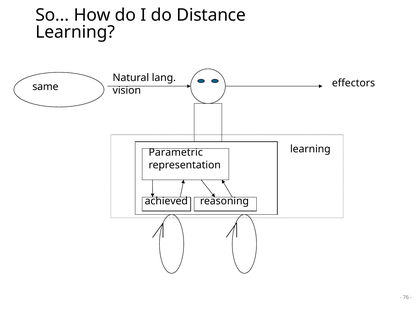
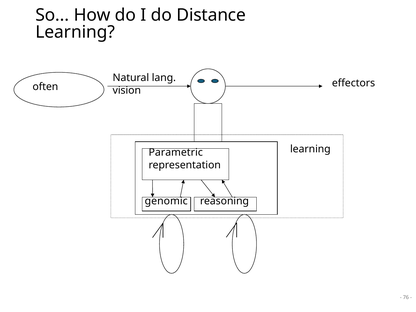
same: same -> often
achieved: achieved -> genomic
